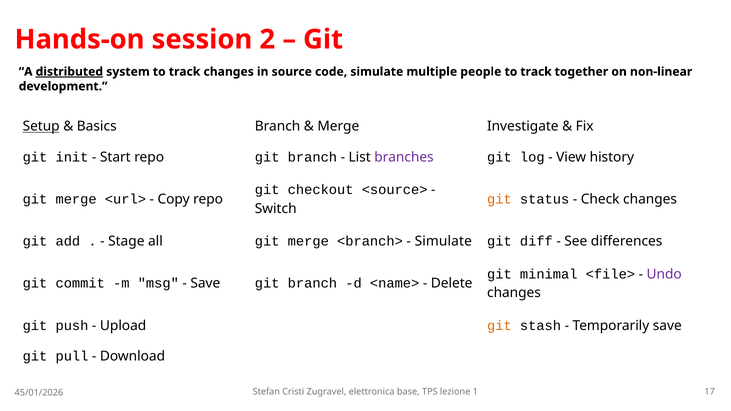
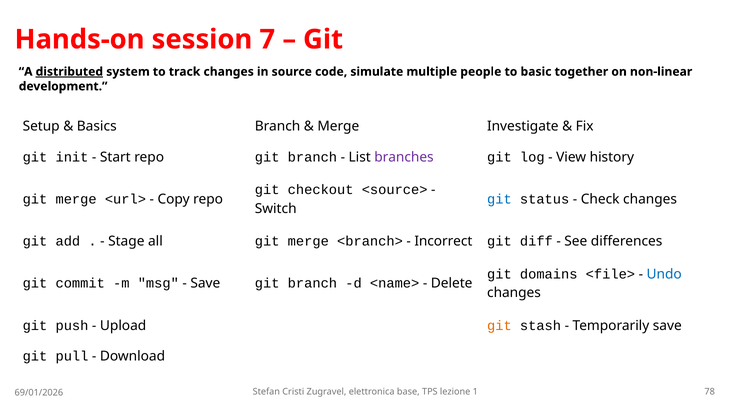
2: 2 -> 7
people to track: track -> basic
Setup underline: present -> none
git at (499, 199) colour: orange -> blue
Simulate at (443, 241): Simulate -> Incorrect
minimal: minimal -> domains
Undo colour: purple -> blue
17: 17 -> 78
45/01/2026: 45/01/2026 -> 69/01/2026
